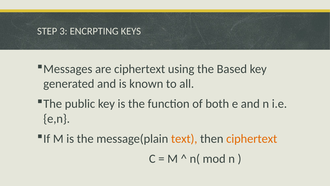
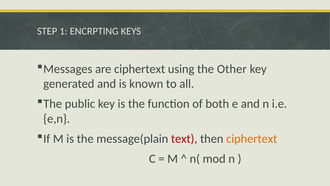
3: 3 -> 1
Based: Based -> Other
text colour: orange -> red
